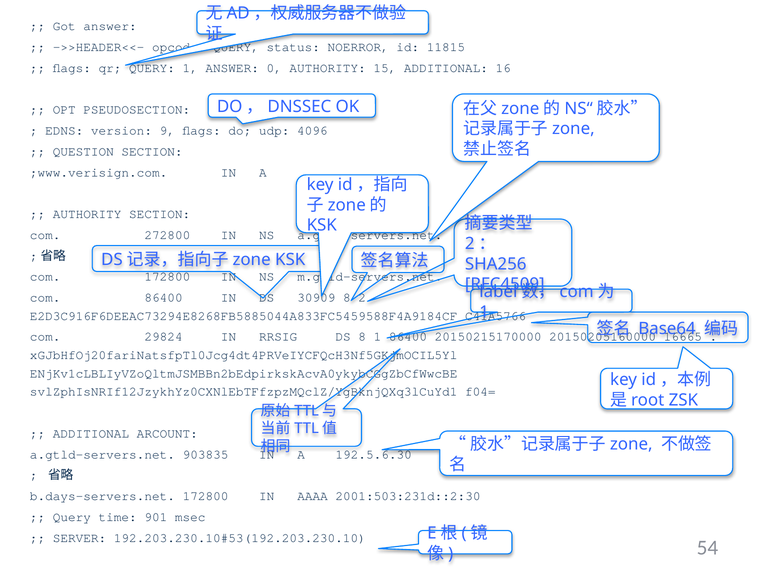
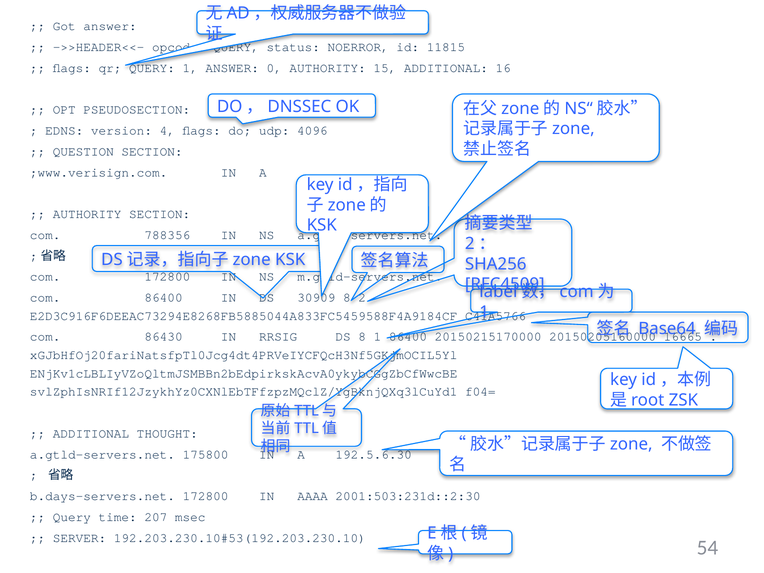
9: 9 -> 4
272800: 272800 -> 788356
29824: 29824 -> 86430
ARCOUNT: ARCOUNT -> THOUGHT
903835: 903835 -> 175800
901: 901 -> 207
